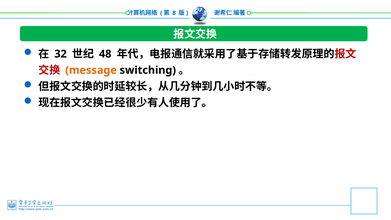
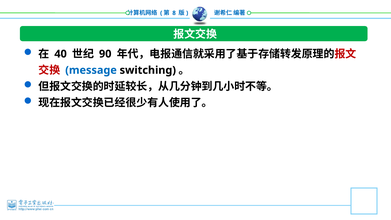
32: 32 -> 40
48: 48 -> 90
message colour: orange -> blue
